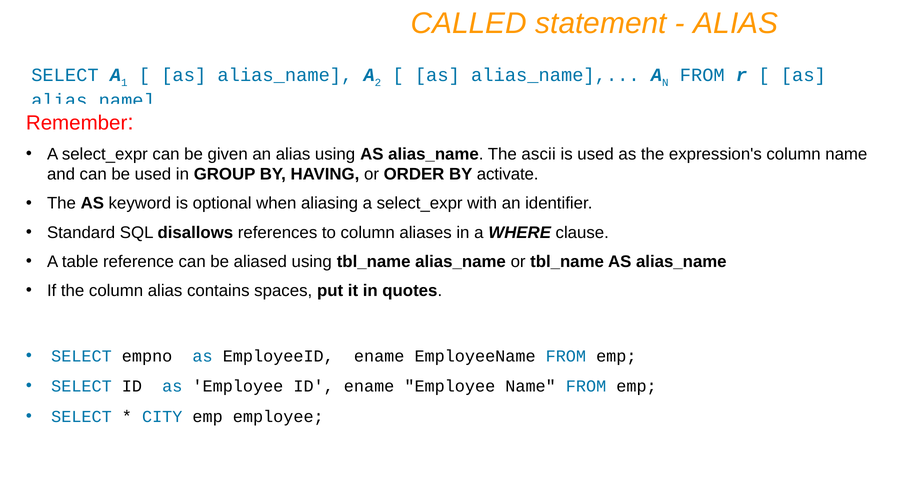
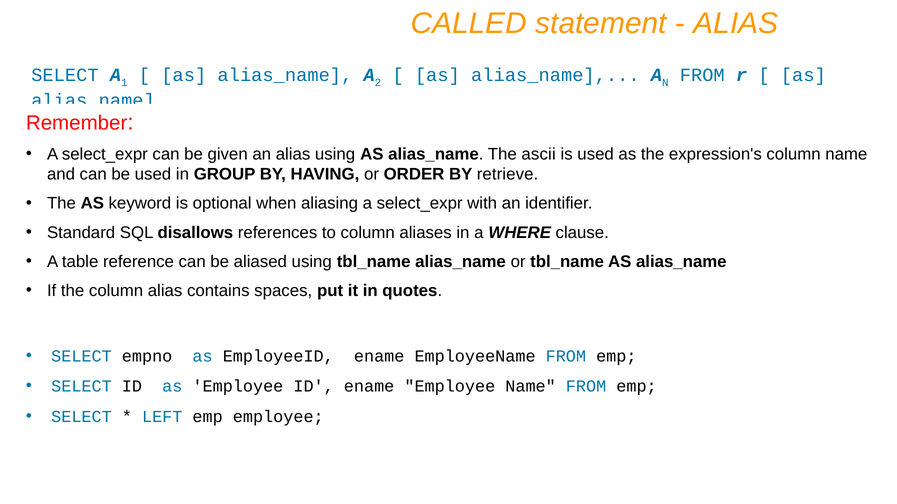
activate: activate -> retrieve
CITY: CITY -> LEFT
